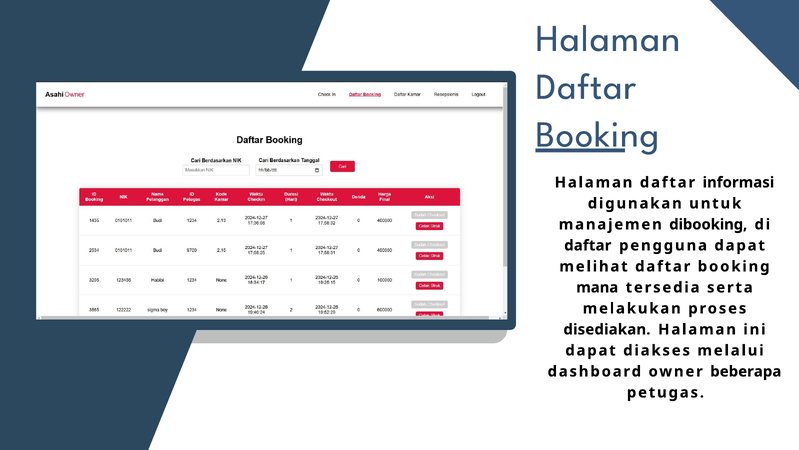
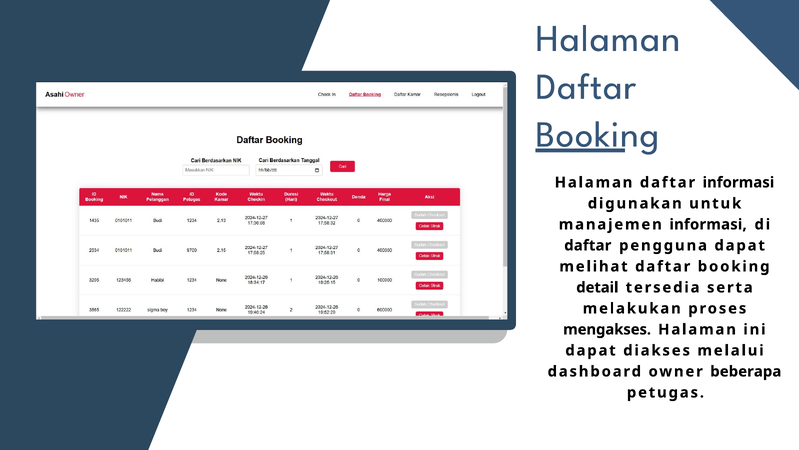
manajemen dibooking: dibooking -> informasi
mana: mana -> detail
disediakan: disediakan -> mengakses
